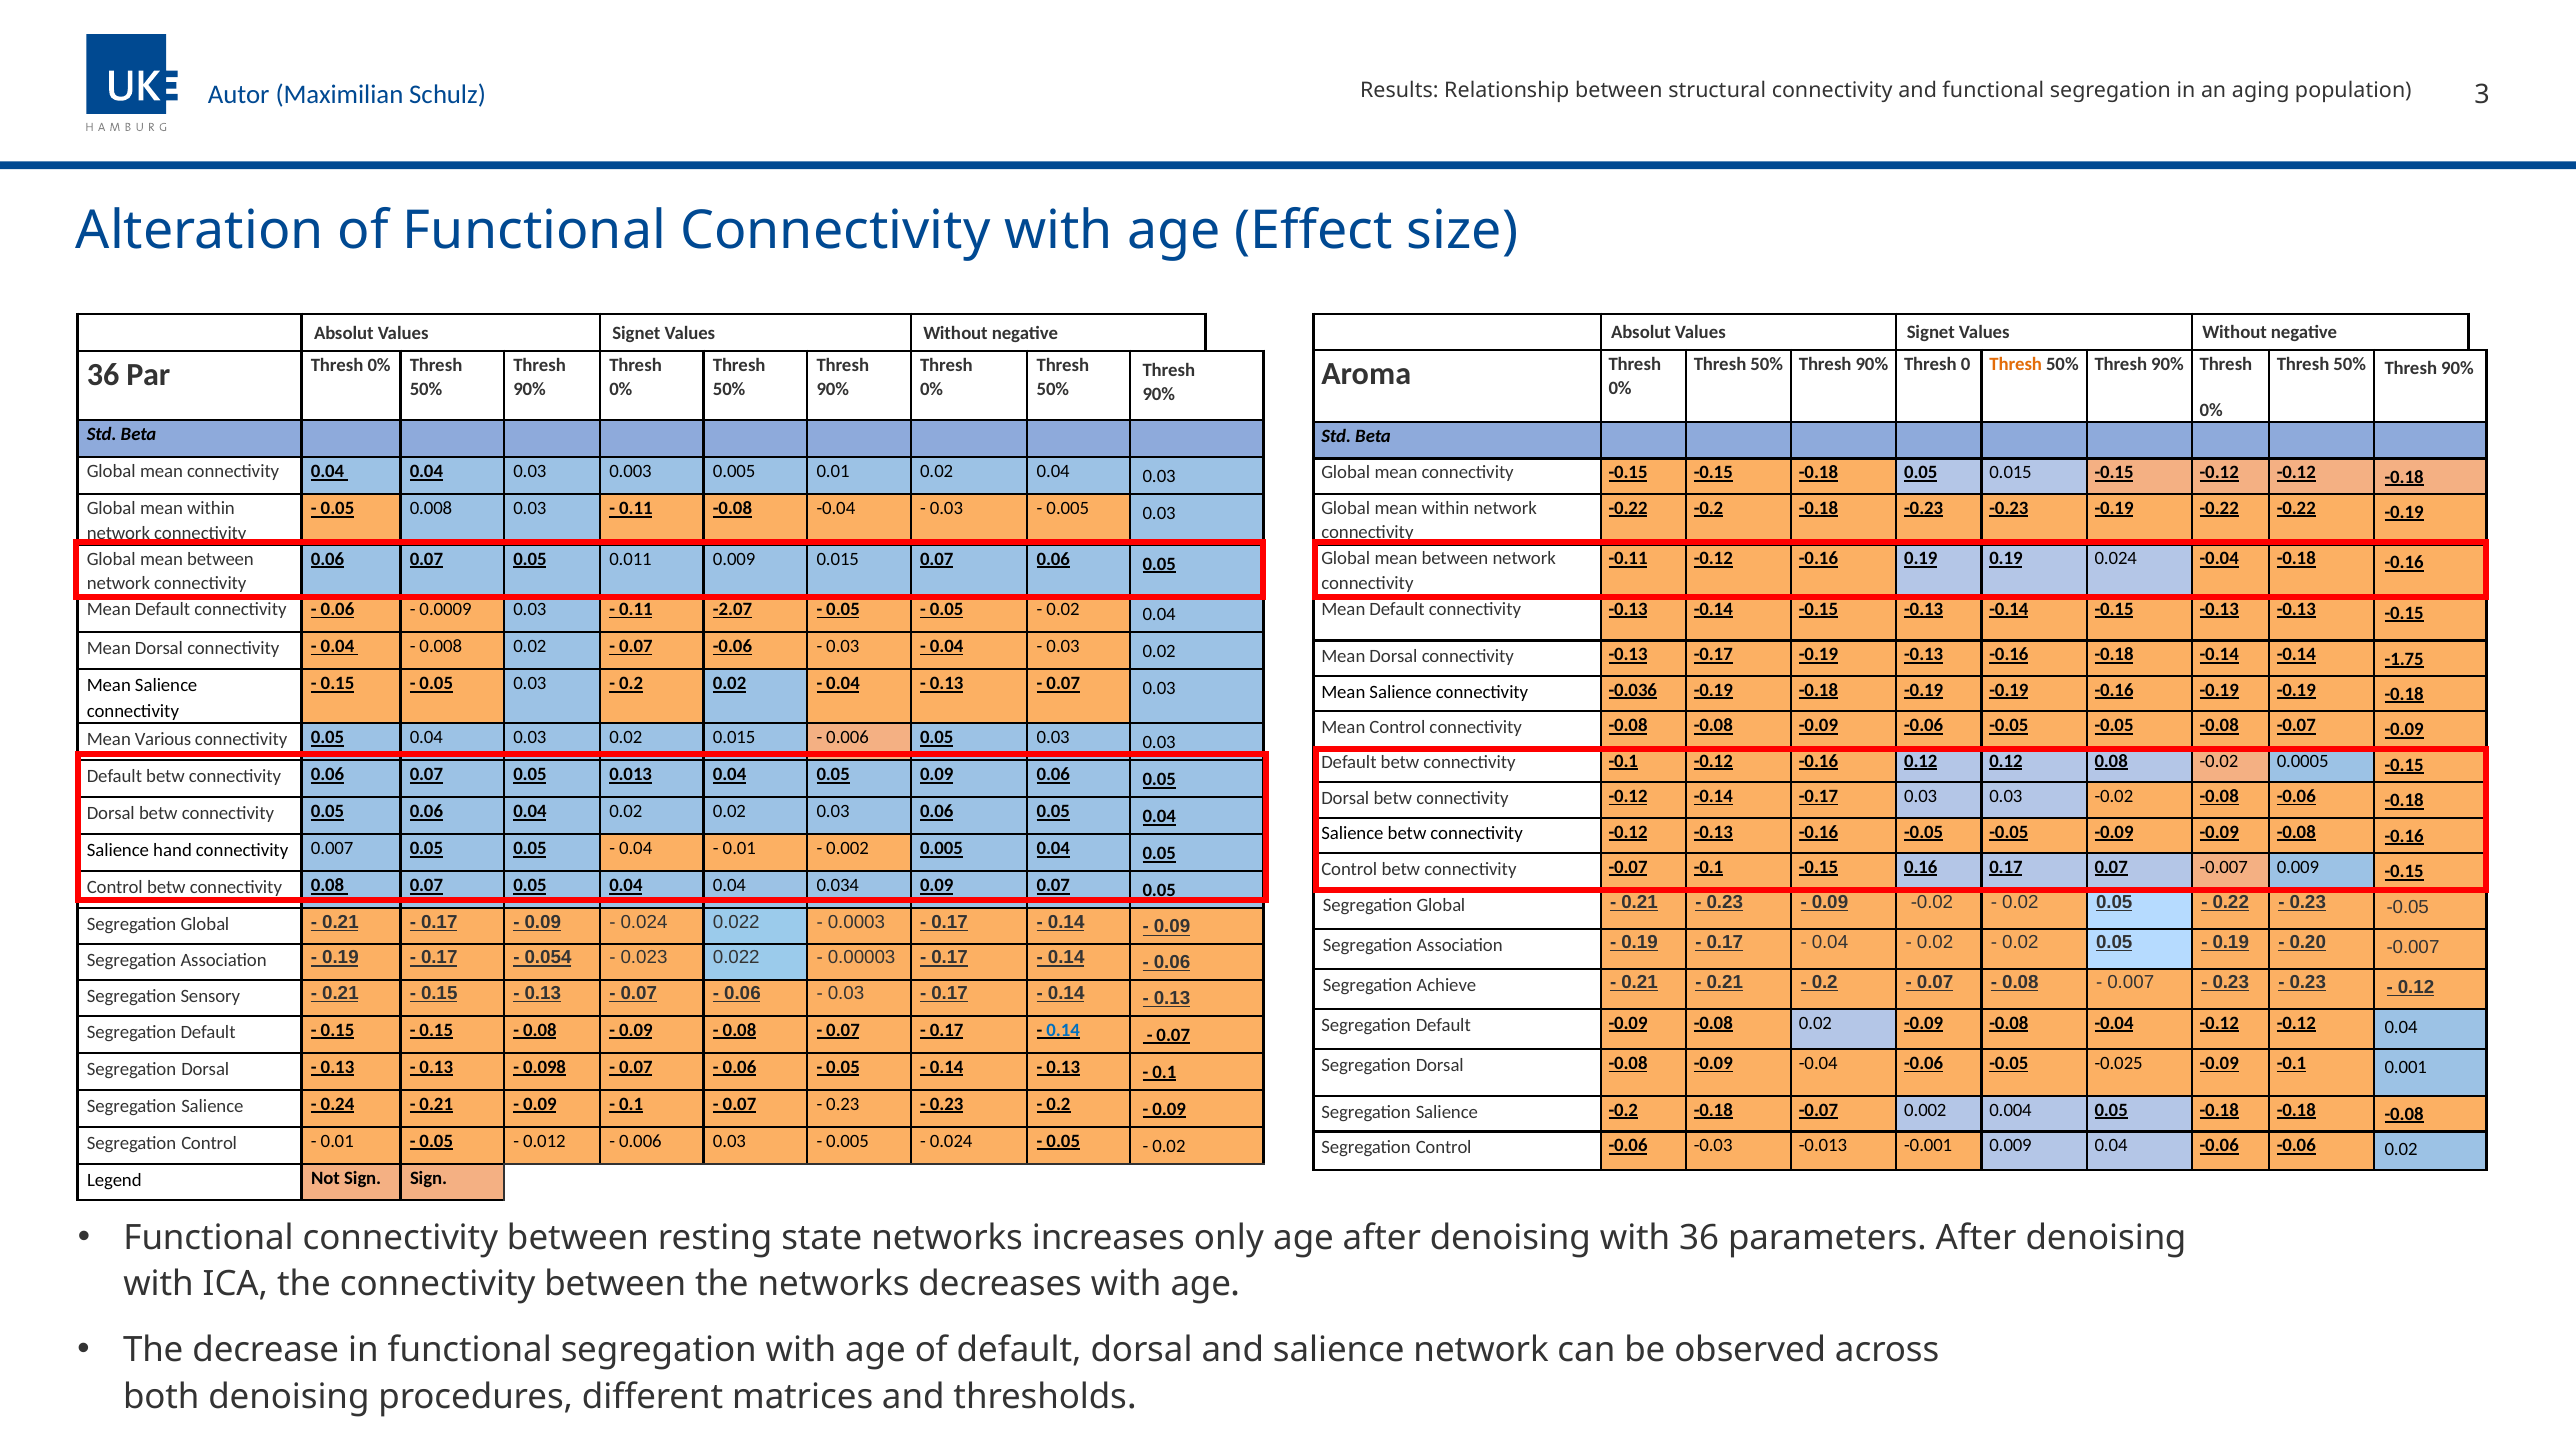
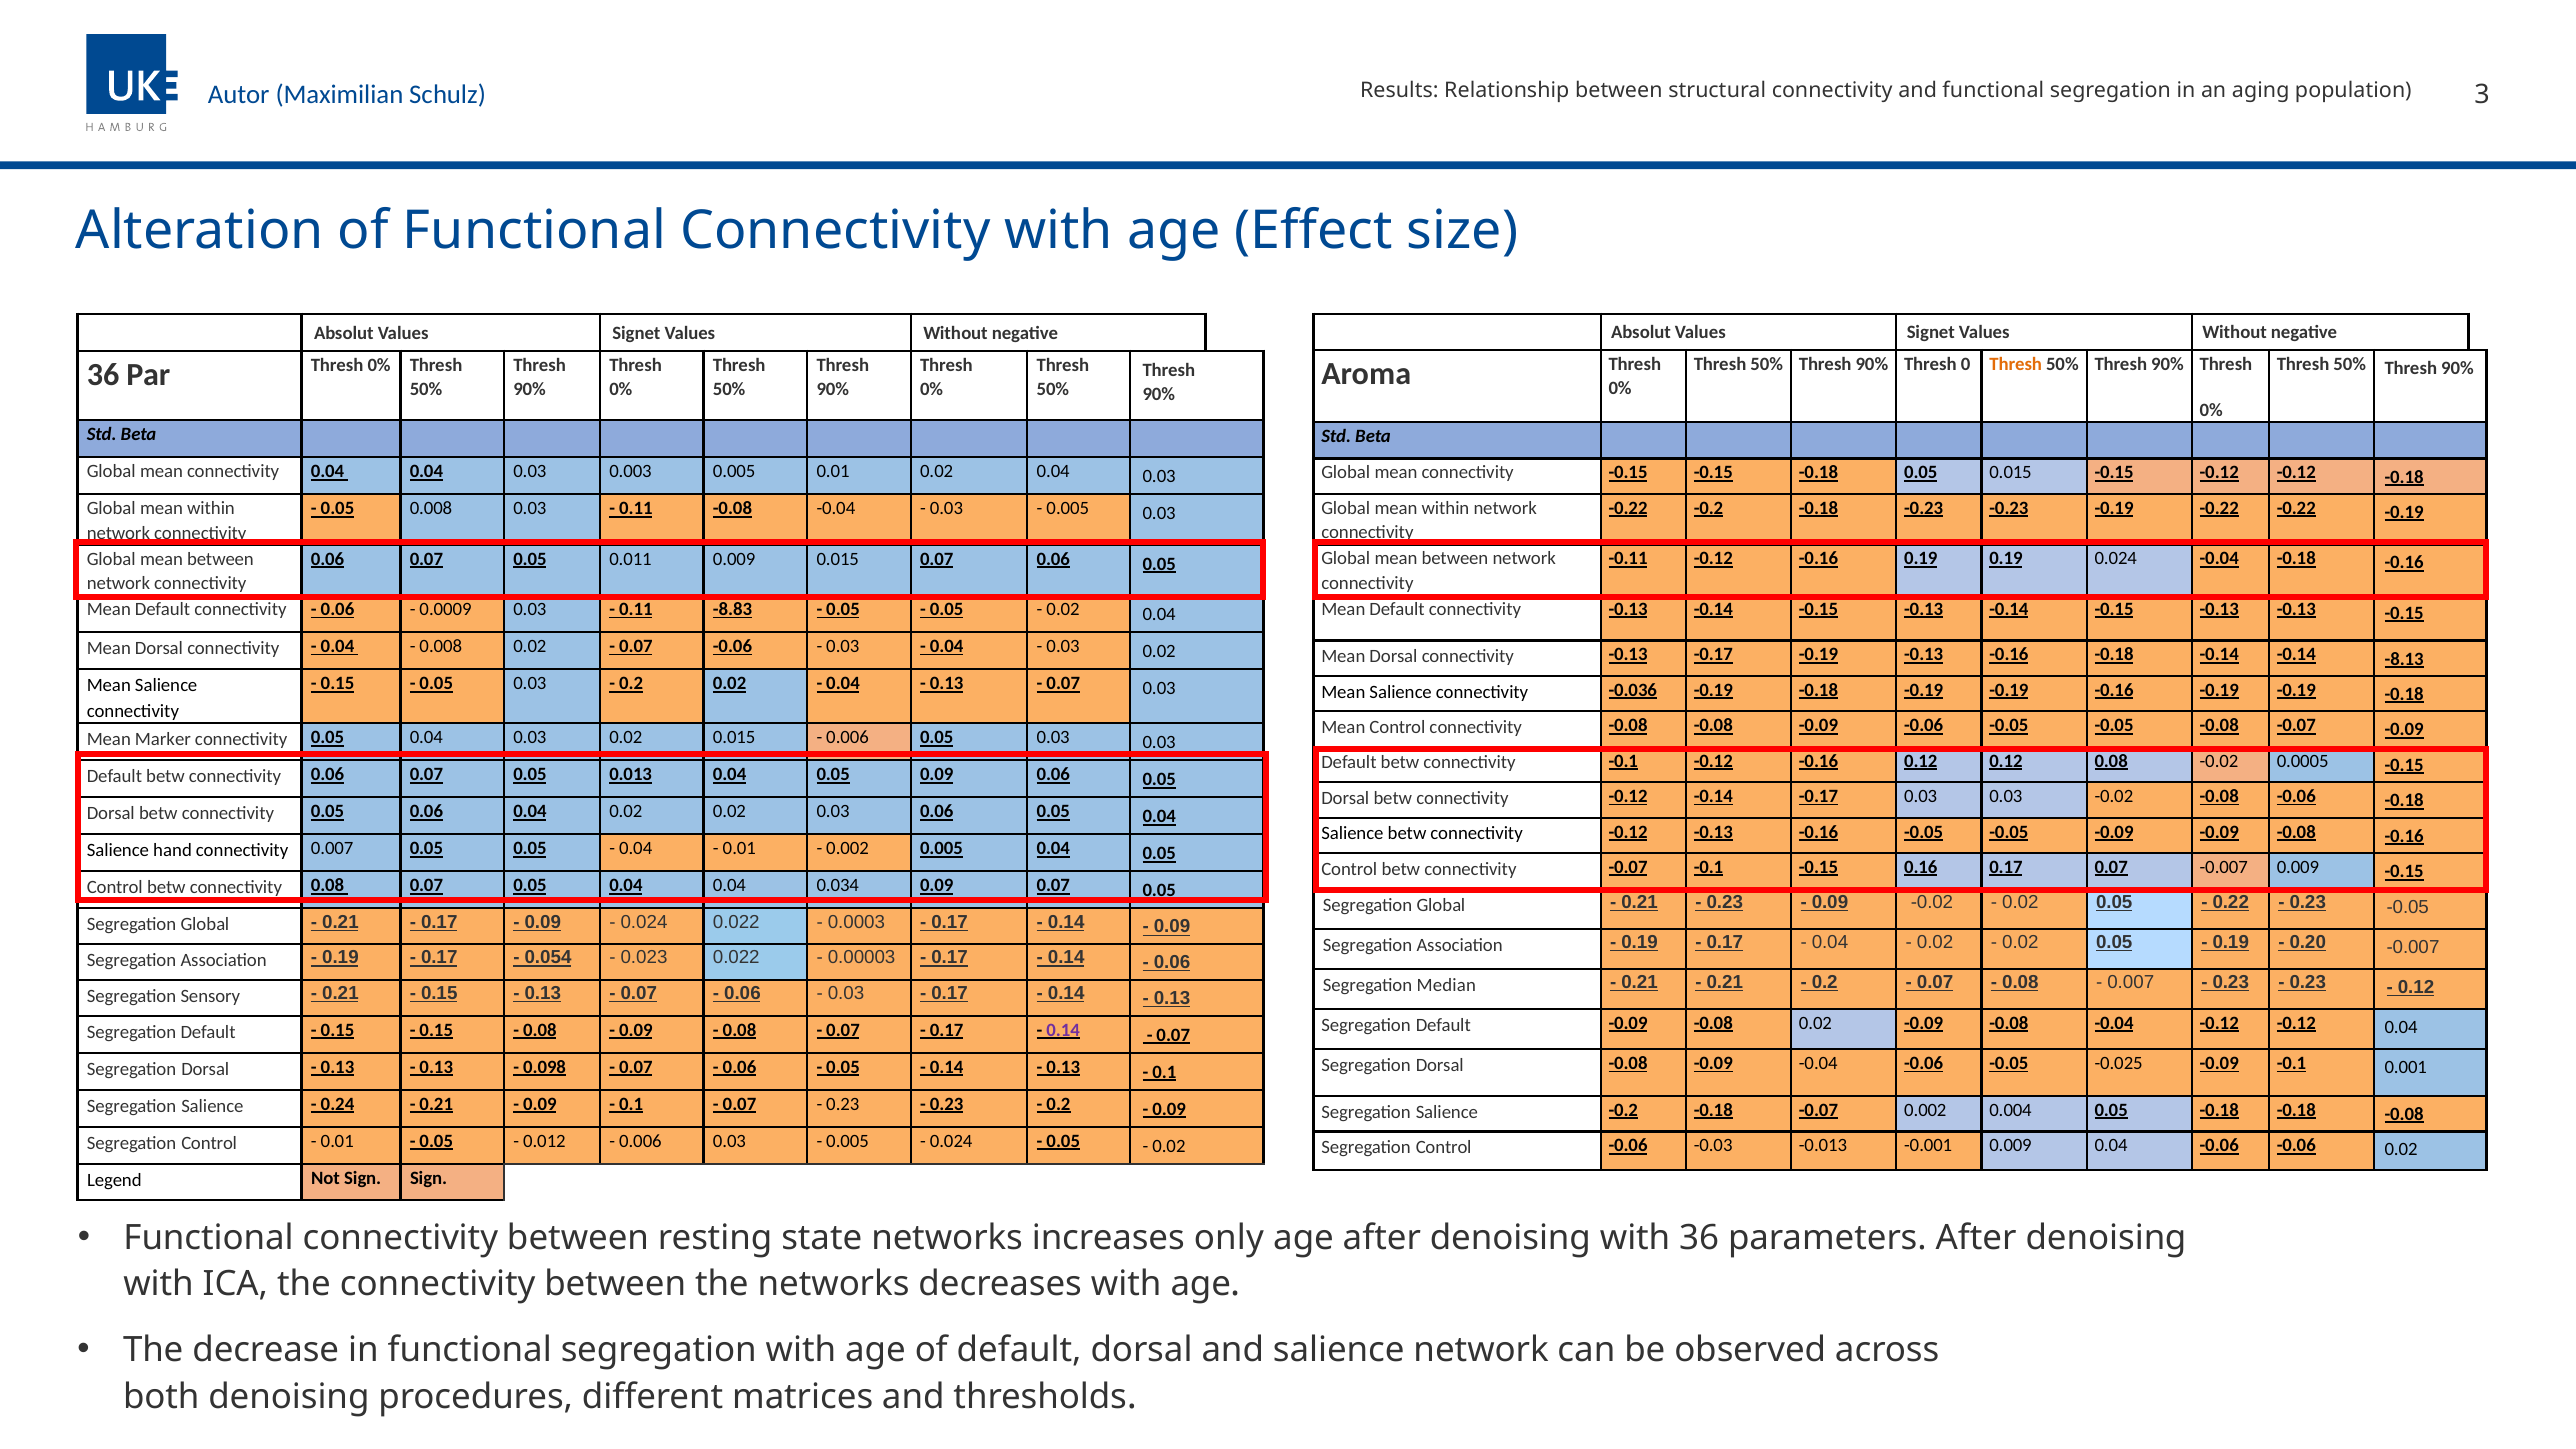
-2.07: -2.07 -> -8.83
-1.75: -1.75 -> -8.13
Various: Various -> Marker
Achieve: Achieve -> Median
0.14 at (1063, 1030) colour: blue -> purple
